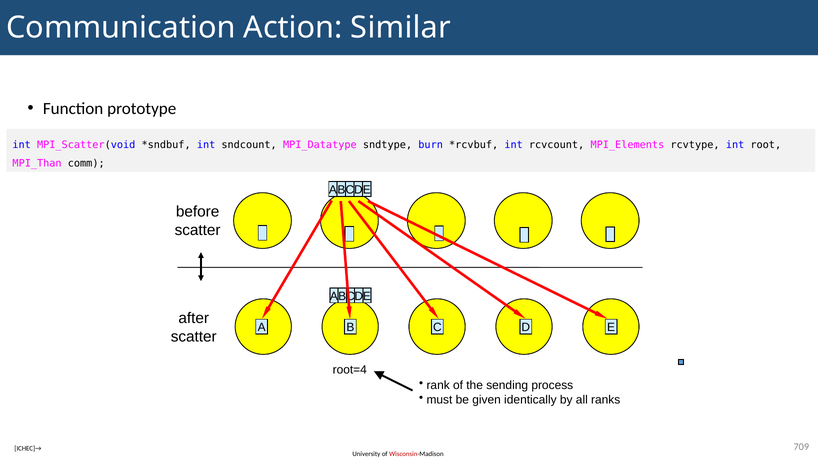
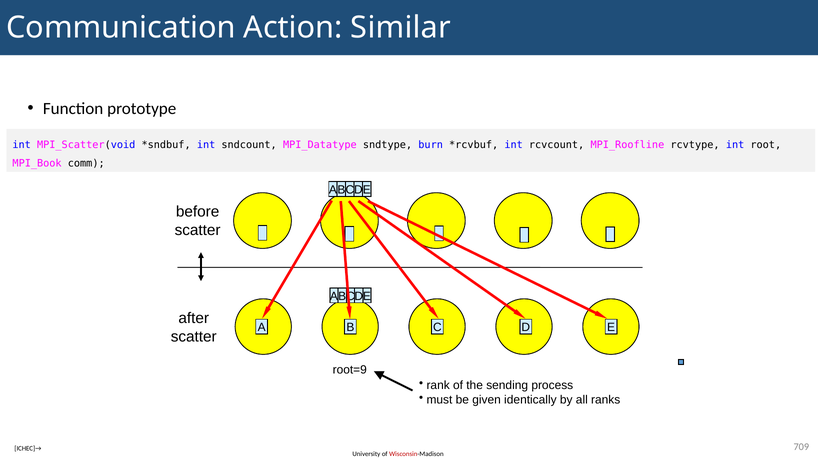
MPI_Elements: MPI_Elements -> MPI_Roofline
MPI_Than: MPI_Than -> MPI_Book
root=4: root=4 -> root=9
